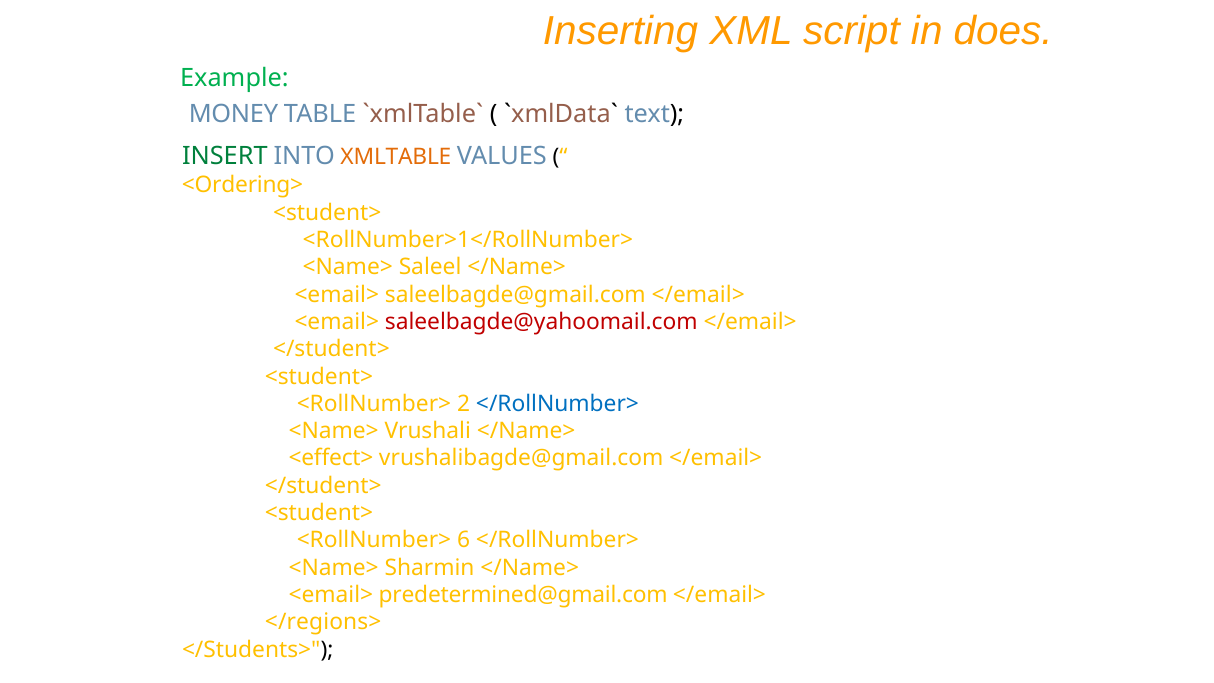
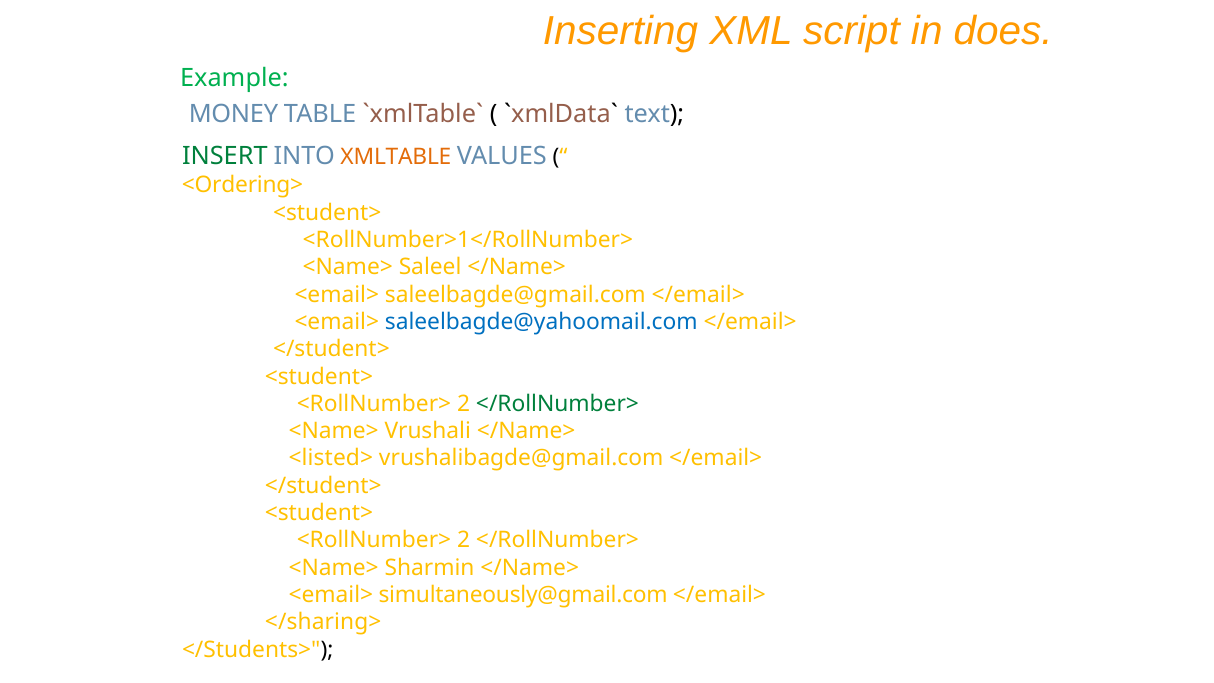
saleelbagde@yahoomail.com colour: red -> blue
</RollNumber> at (557, 404) colour: blue -> green
<effect>: <effect> -> <listed>
6 at (464, 540): 6 -> 2
predetermined@gmail.com: predetermined@gmail.com -> simultaneously@gmail.com
</regions>: </regions> -> </sharing>
